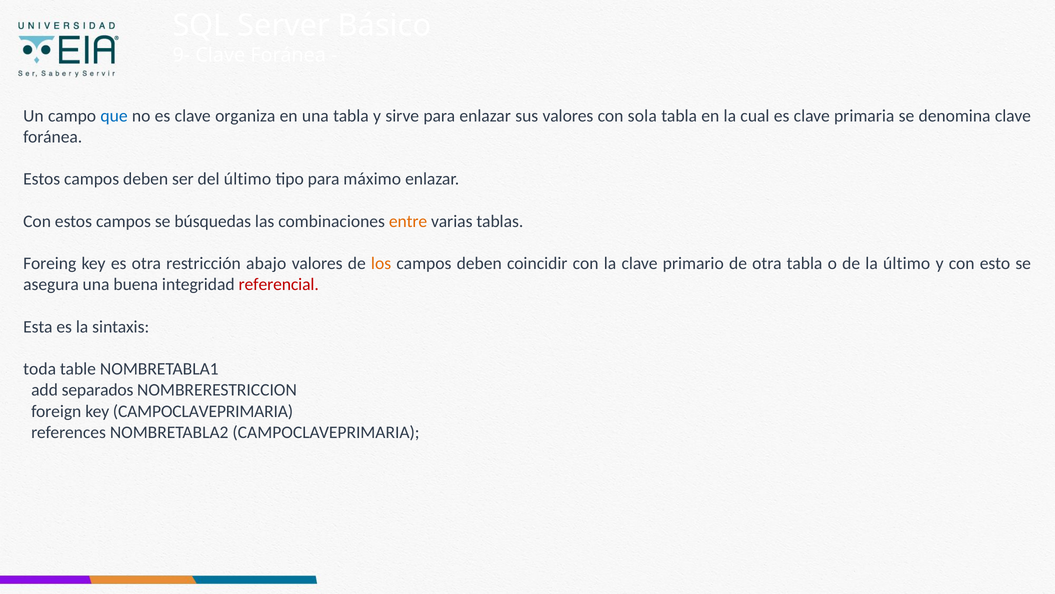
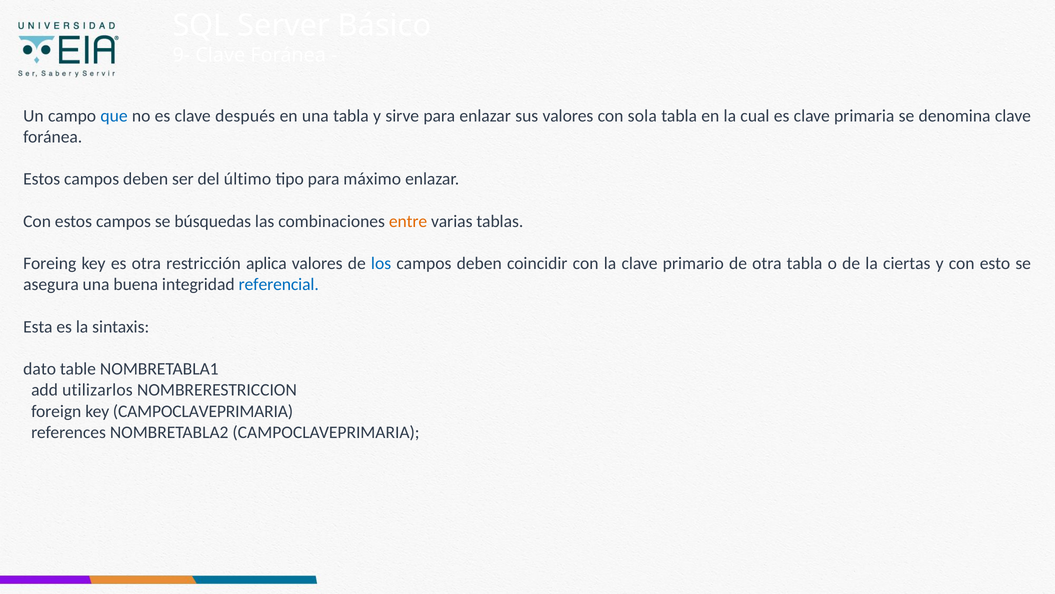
organiza: organiza -> después
abajo: abajo -> aplica
los colour: orange -> blue
la último: último -> ciertas
referencial colour: red -> blue
toda: toda -> dato
separados: separados -> utilizarlos
